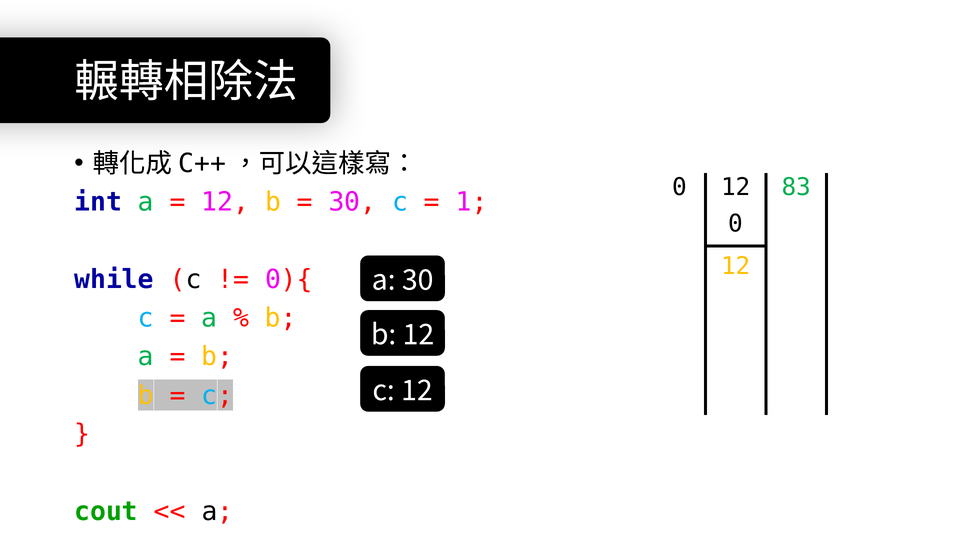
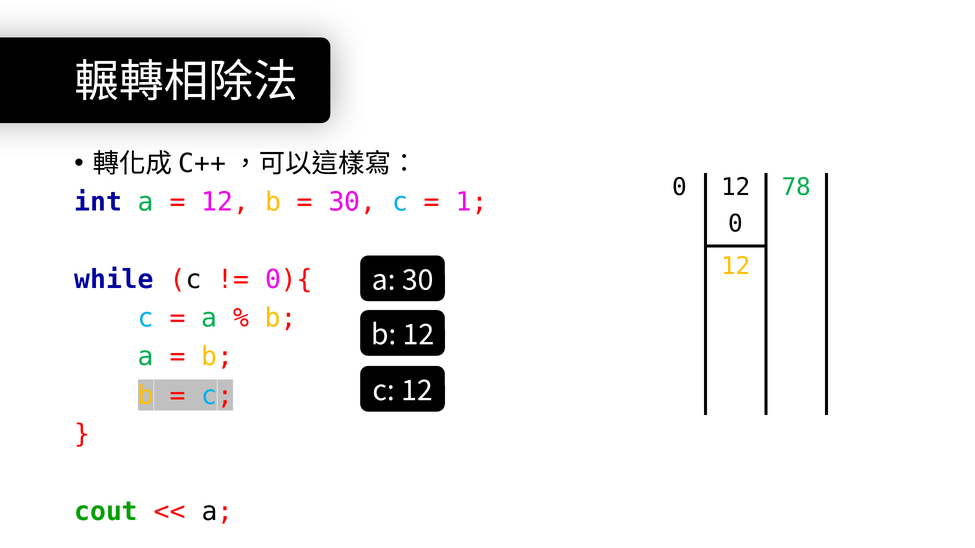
83: 83 -> 78
